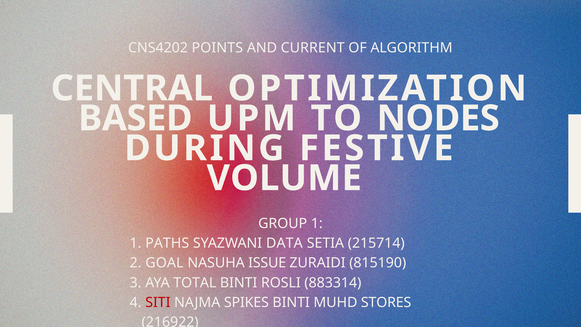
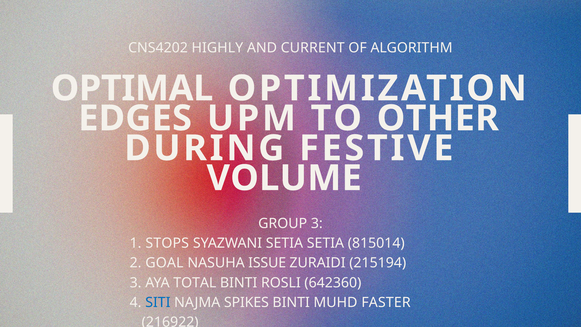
POINTS: POINTS -> HIGHLY
CENTRAL: CENTRAL -> OPTIMAL
BASED: BASED -> EDGES
NODES: NODES -> OTHER
GROUP 1: 1 -> 3
PATHS: PATHS -> STOPS
SYAZWANI DATA: DATA -> SETIA
215714: 215714 -> 815014
815190: 815190 -> 215194
883314: 883314 -> 642360
SITI colour: red -> blue
STORES: STORES -> FASTER
